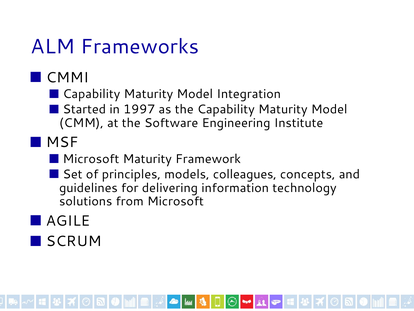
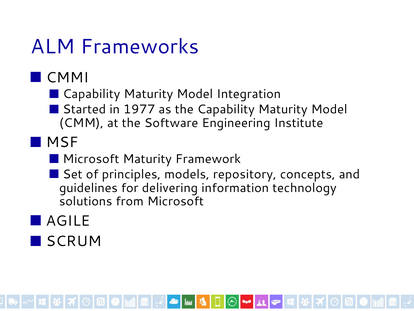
1997: 1997 -> 1977
colleagues: colleagues -> repository
